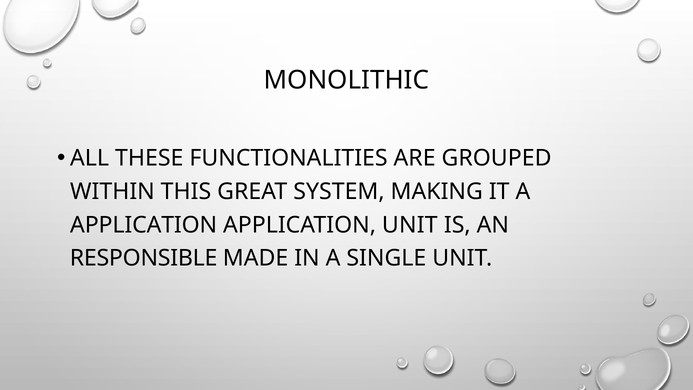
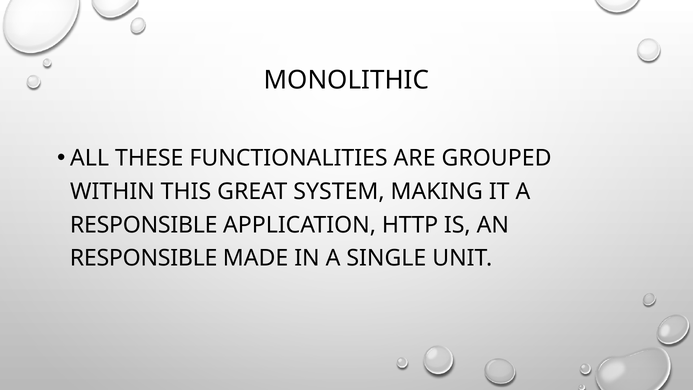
APPLICATION at (144, 225): APPLICATION -> RESPONSIBLE
APPLICATION UNIT: UNIT -> HTTP
